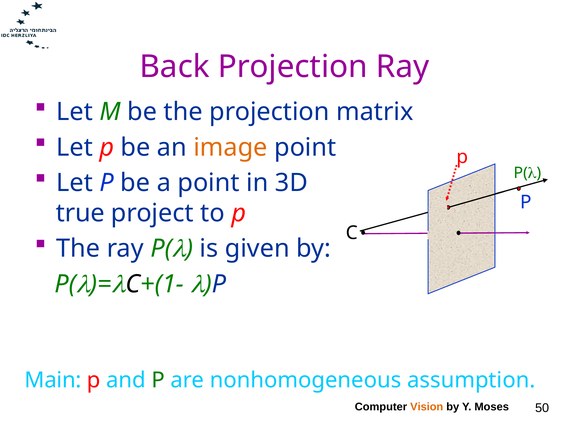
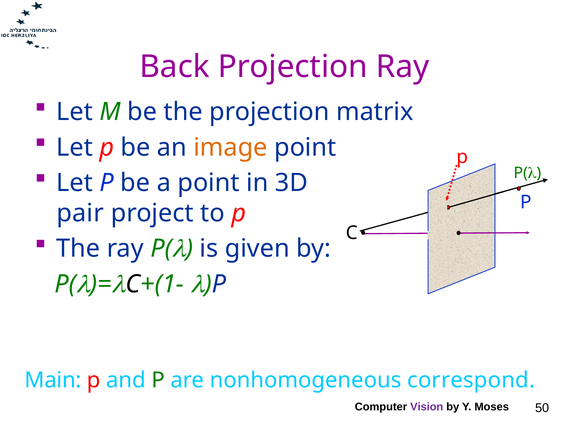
true: true -> pair
assumption: assumption -> correspond
Vision colour: orange -> purple
